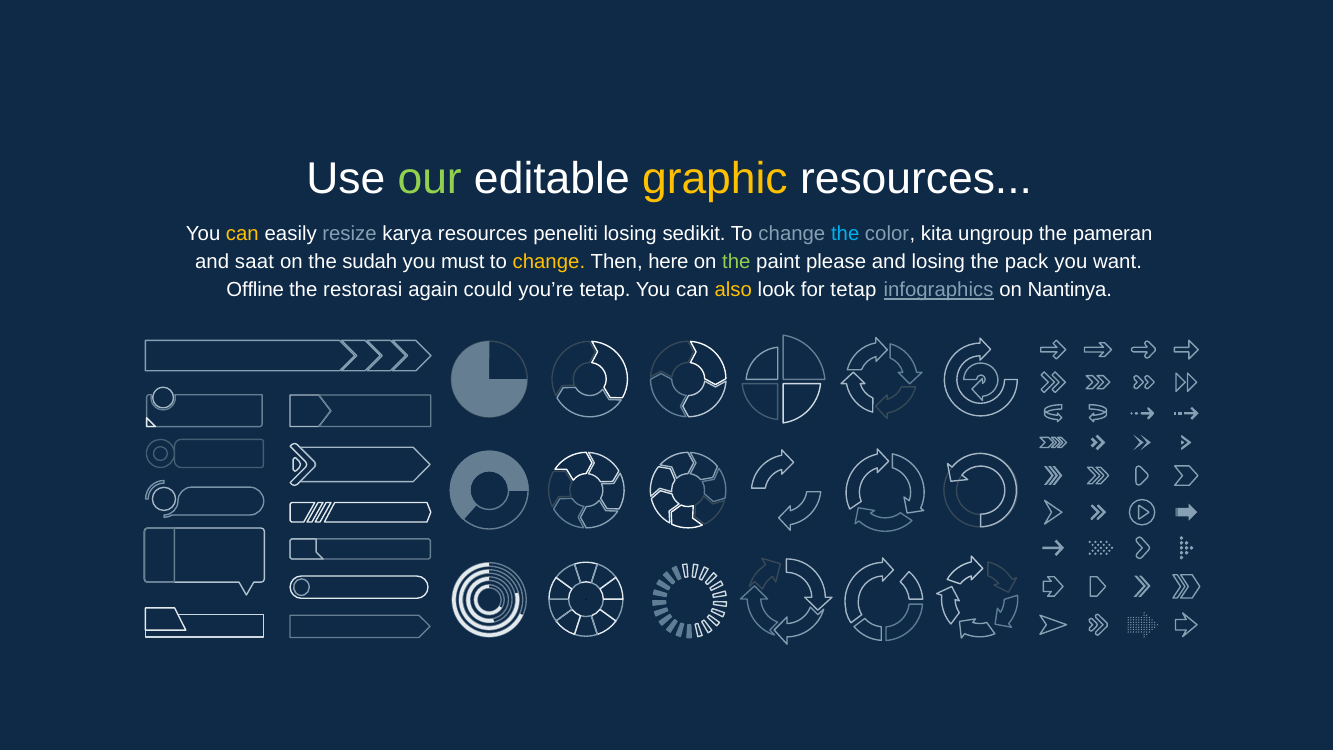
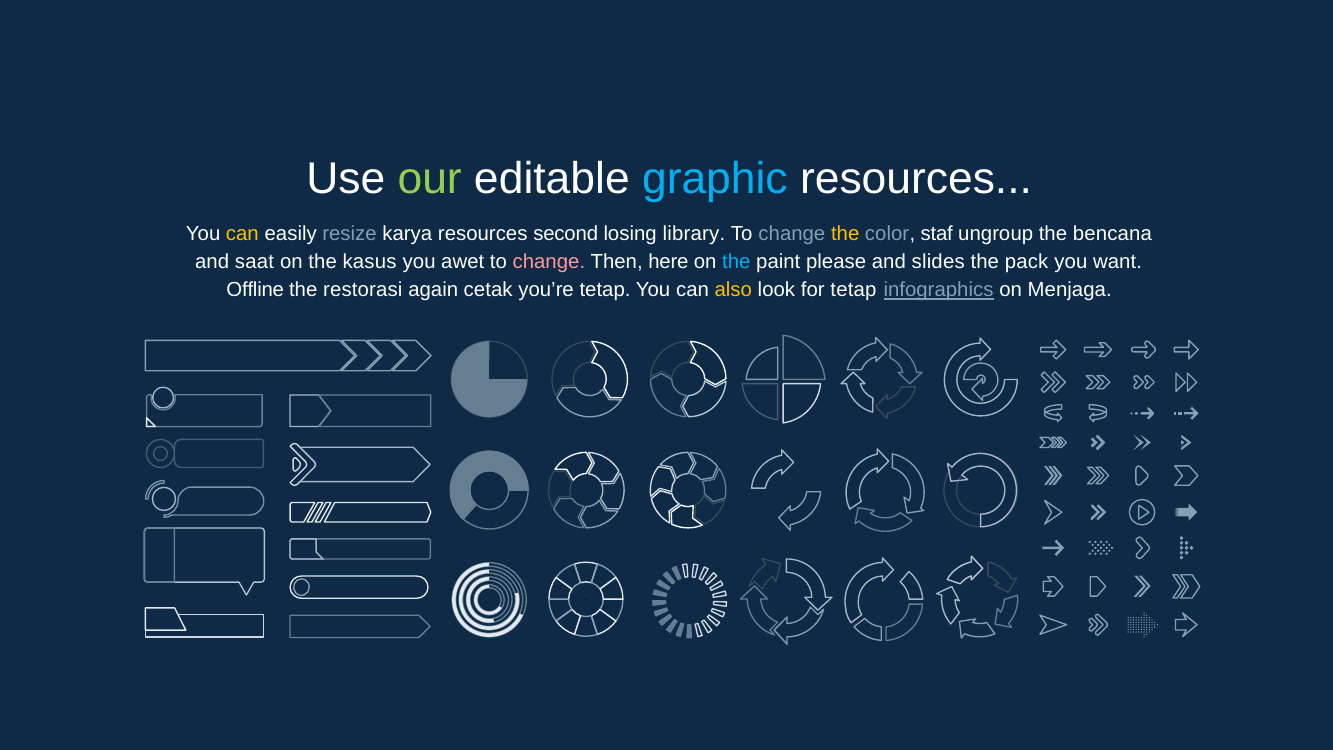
graphic colour: yellow -> light blue
peneliti: peneliti -> second
sedikit: sedikit -> library
the at (845, 234) colour: light blue -> yellow
kita: kita -> staf
pameran: pameran -> bencana
sudah: sudah -> kasus
must: must -> awet
change at (549, 262) colour: yellow -> pink
the at (736, 262) colour: light green -> light blue
and losing: losing -> slides
could: could -> cetak
Nantinya: Nantinya -> Menjaga
